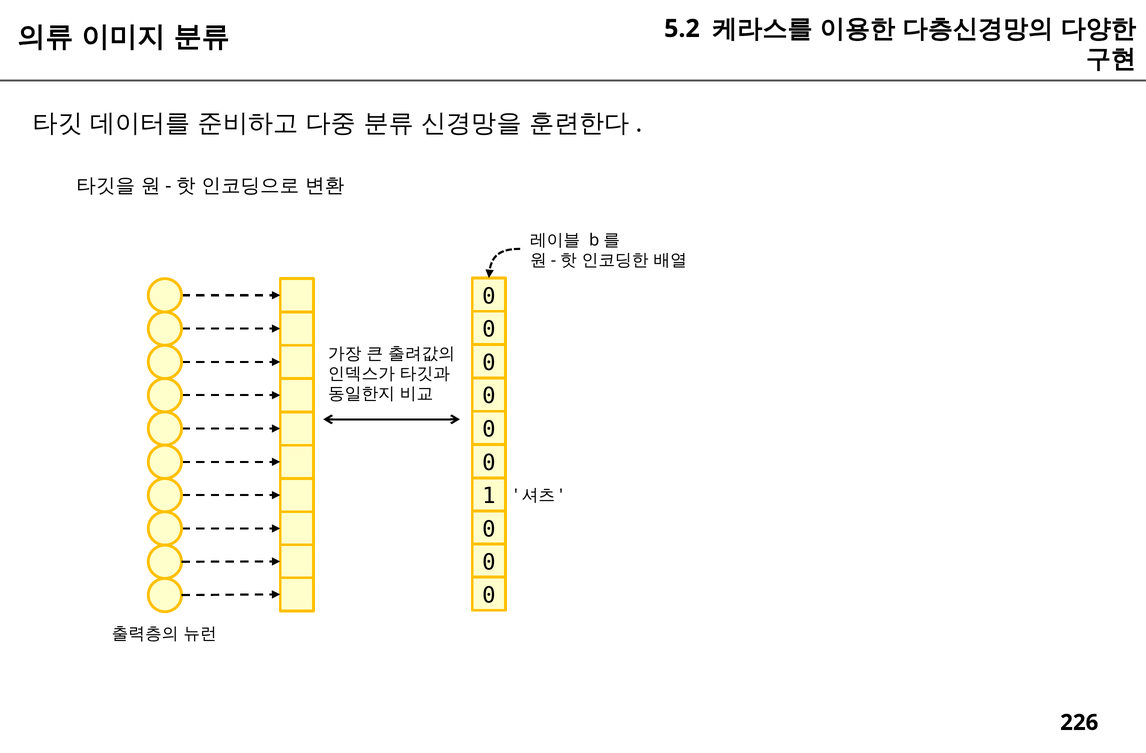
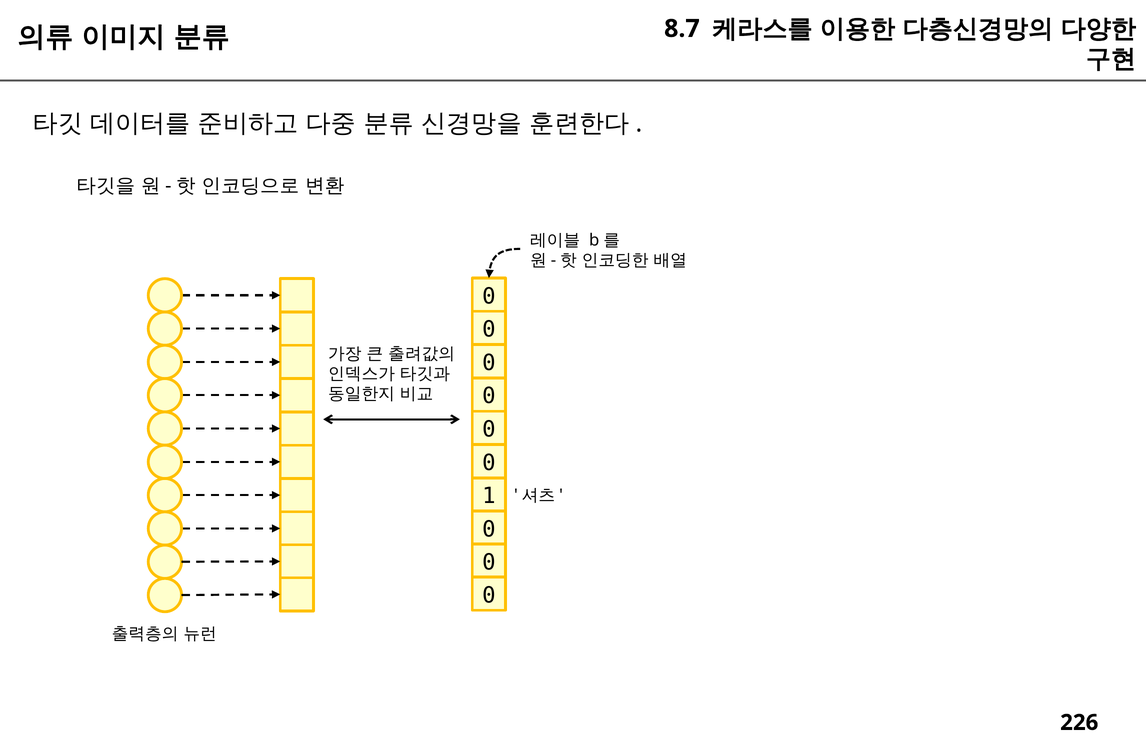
5.2: 5.2 -> 8.7
